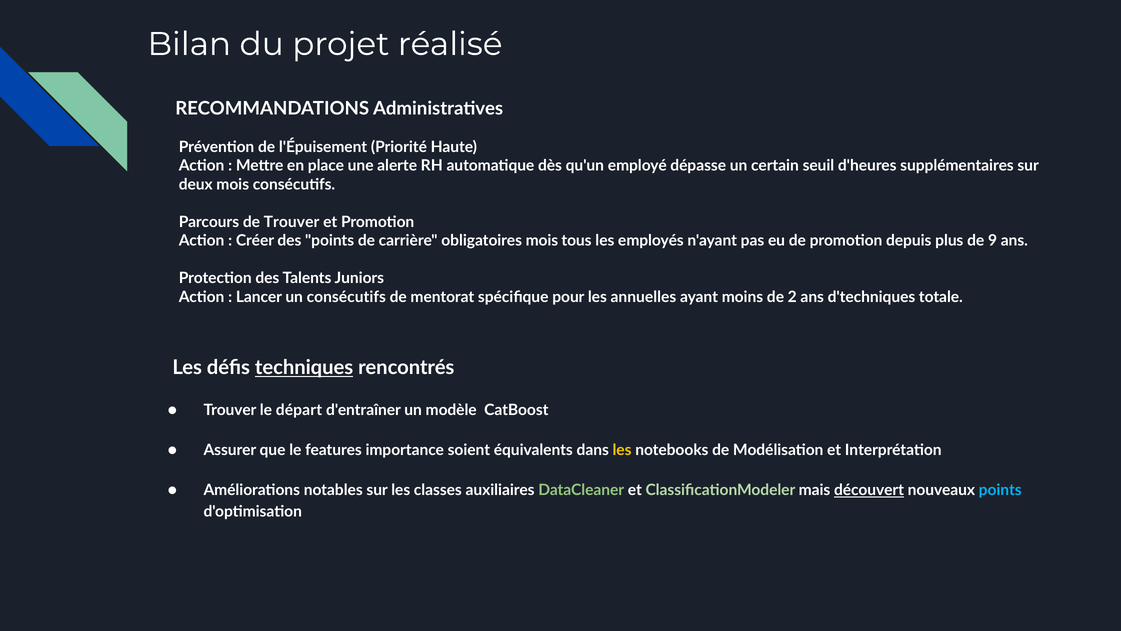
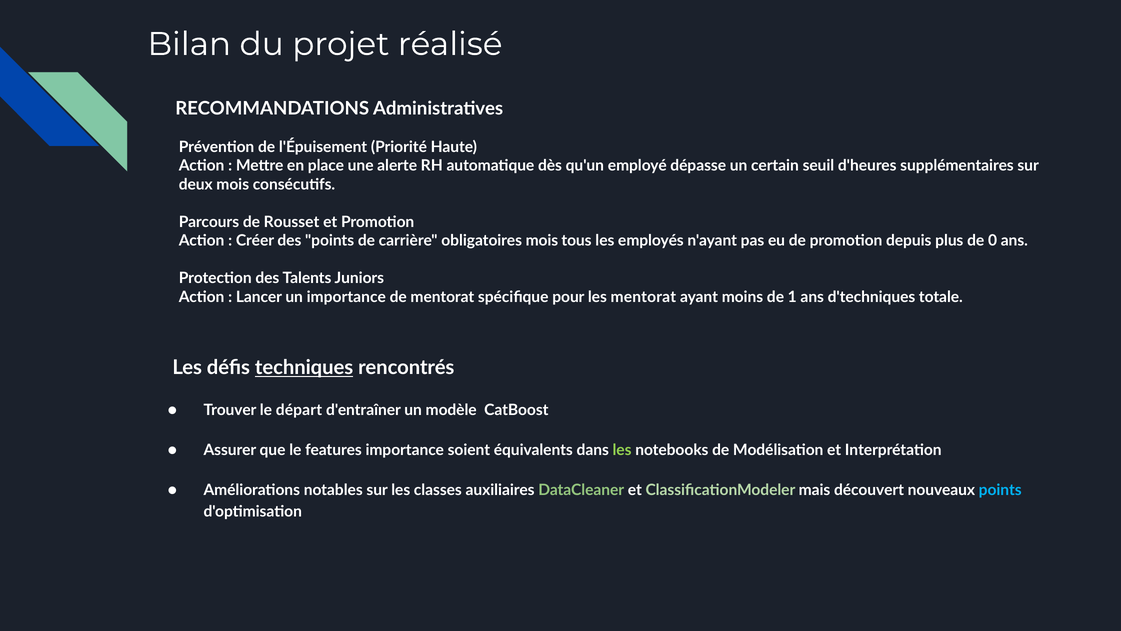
de Trouver: Trouver -> Rousset
9: 9 -> 0
un consécutifs: consécutifs -> importance
les annuelles: annuelles -> mentorat
2: 2 -> 1
les at (622, 450) colour: yellow -> light green
découvert underline: present -> none
